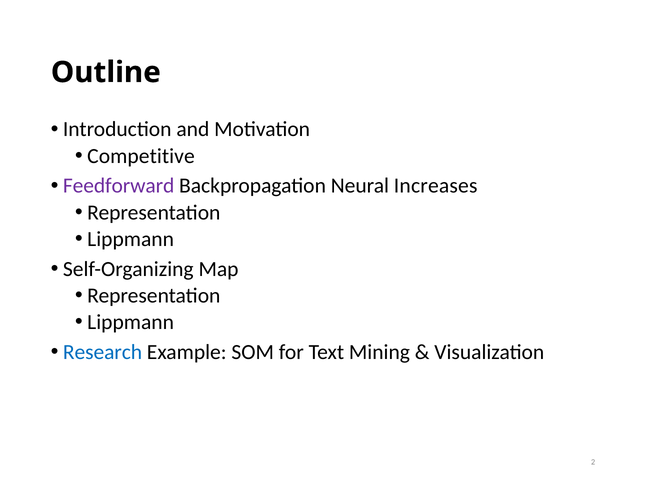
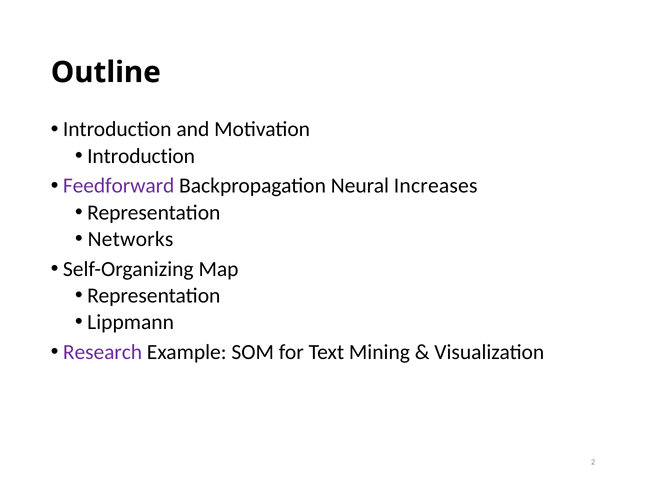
Competitive at (141, 156): Competitive -> Introduction
Lippmann at (131, 239): Lippmann -> Networks
Research colour: blue -> purple
